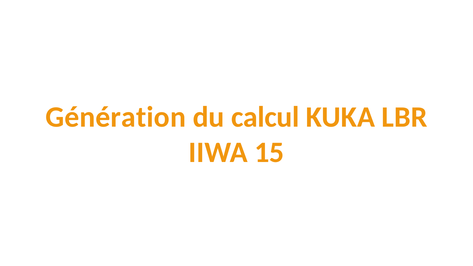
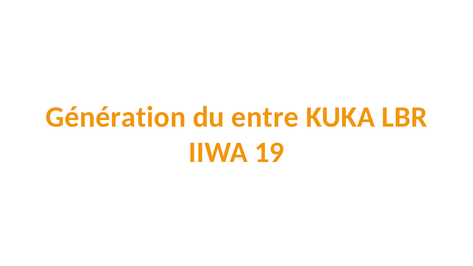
calcul: calcul -> entre
15: 15 -> 19
